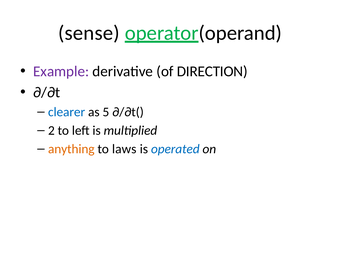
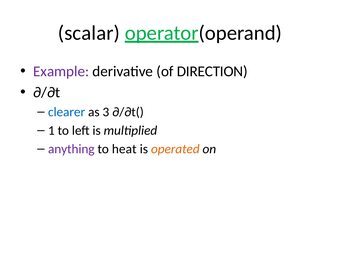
sense: sense -> scalar
5: 5 -> 3
2: 2 -> 1
anything colour: orange -> purple
laws: laws -> heat
operated colour: blue -> orange
